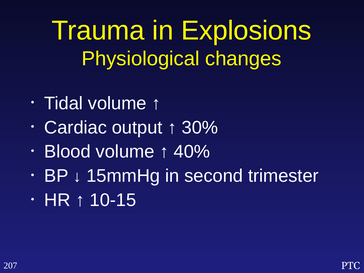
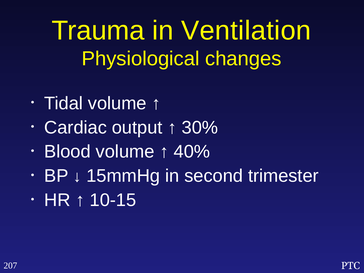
Explosions: Explosions -> Ventilation
